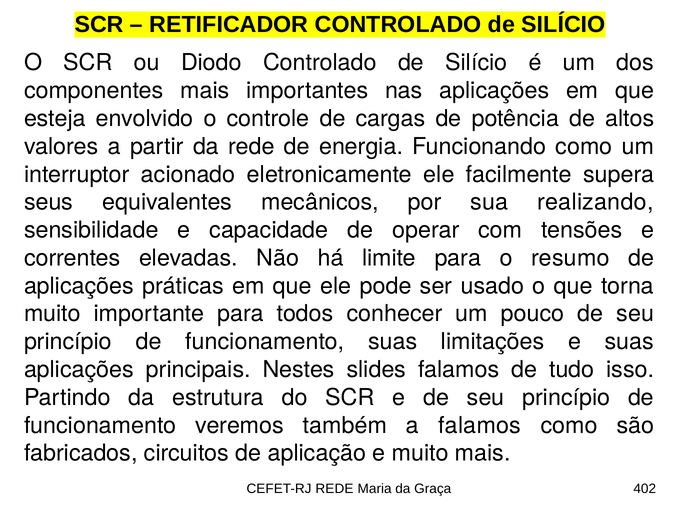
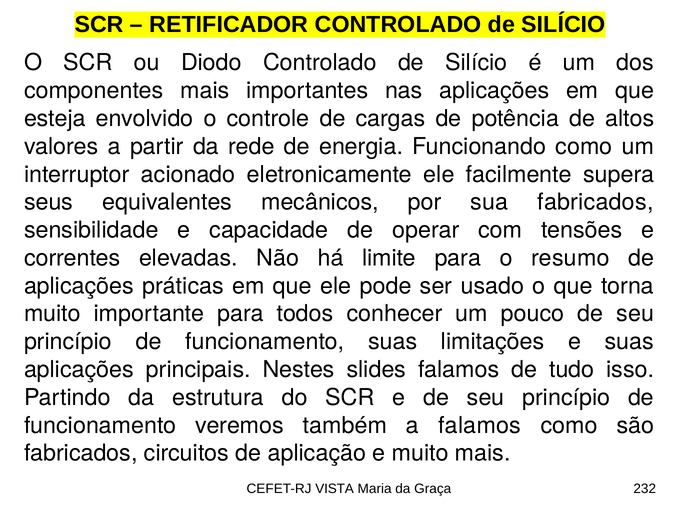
sua realizando: realizando -> fabricados
CEFET-RJ REDE: REDE -> VISTA
402: 402 -> 232
